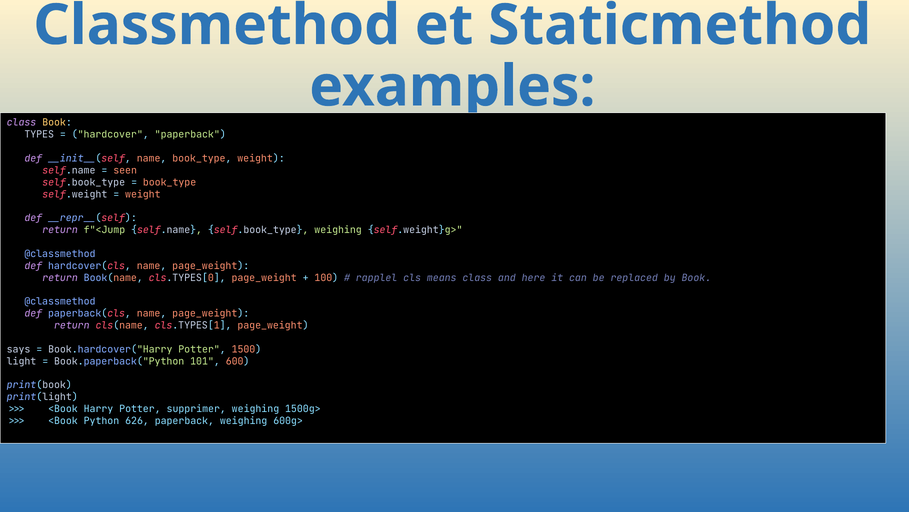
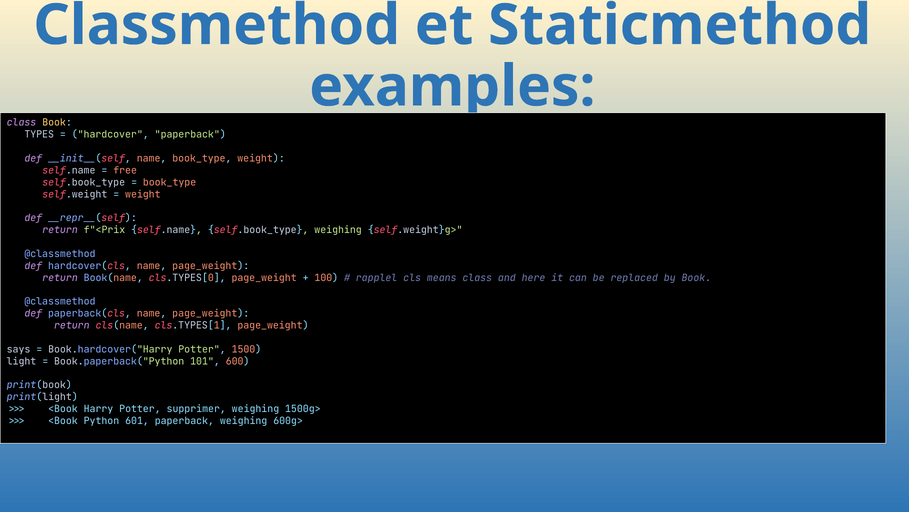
seen: seen -> free
f"<Jump: f"<Jump -> f"<Prix
626: 626 -> 601
